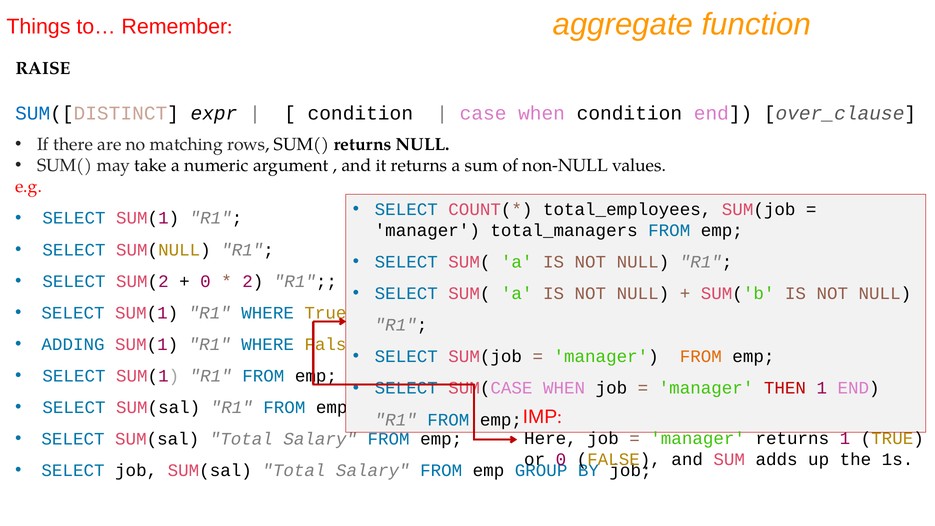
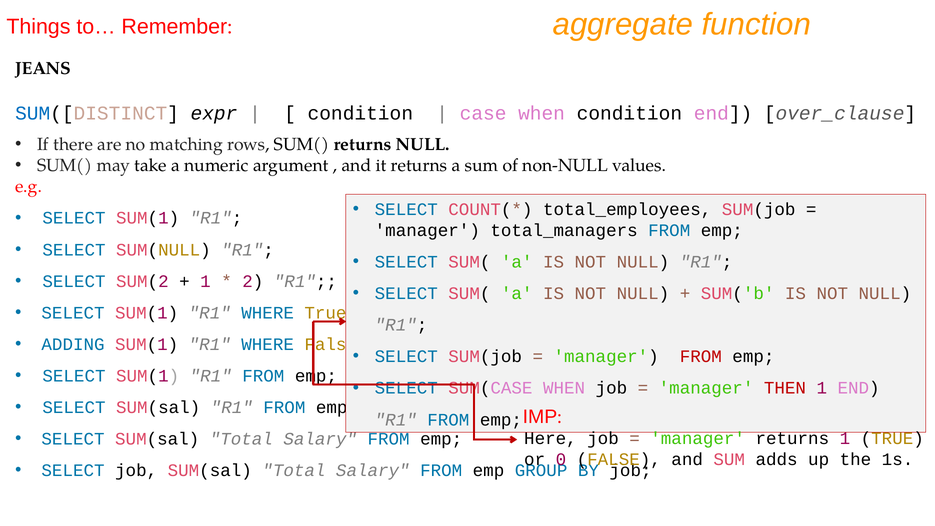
RAISE: RAISE -> JEANS
0 at (205, 281): 0 -> 1
FROM at (701, 357) colour: orange -> red
